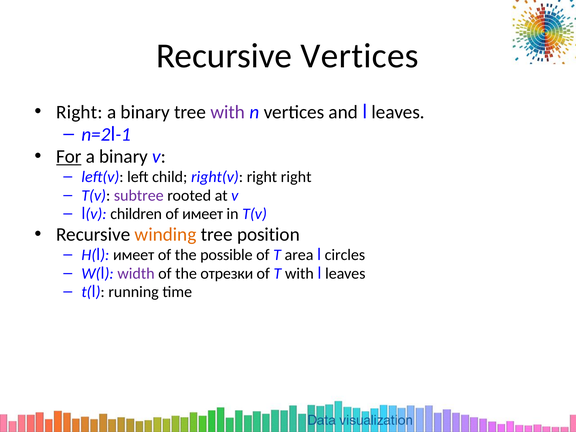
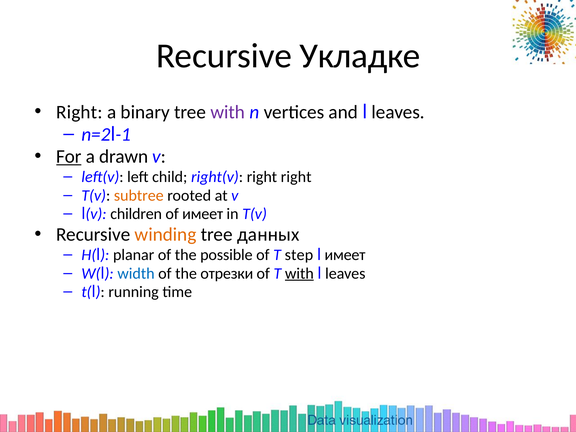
Recursive Vertices: Vertices -> Укладке
binary at (124, 157): binary -> drawn
subtree colour: purple -> orange
position: position -> данных
имеет at (134, 255): имеет -> planar
area: area -> step
l circles: circles -> имеет
width colour: purple -> blue
with at (299, 273) underline: none -> present
